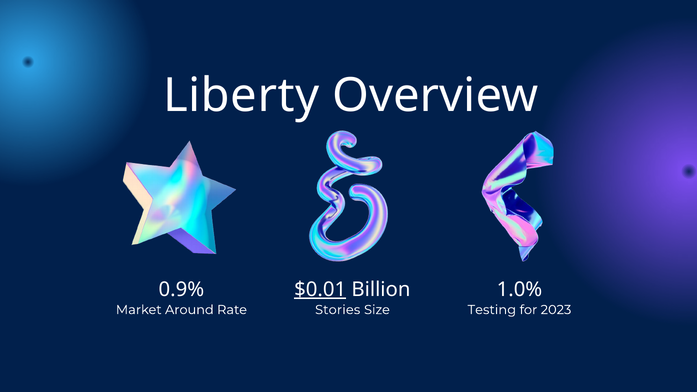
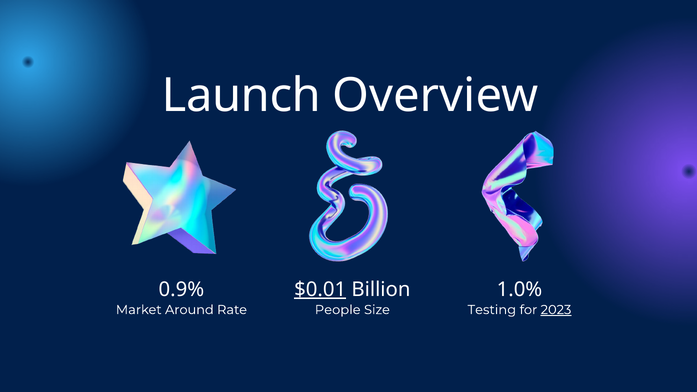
Liberty: Liberty -> Launch
Stories: Stories -> People
2023 underline: none -> present
